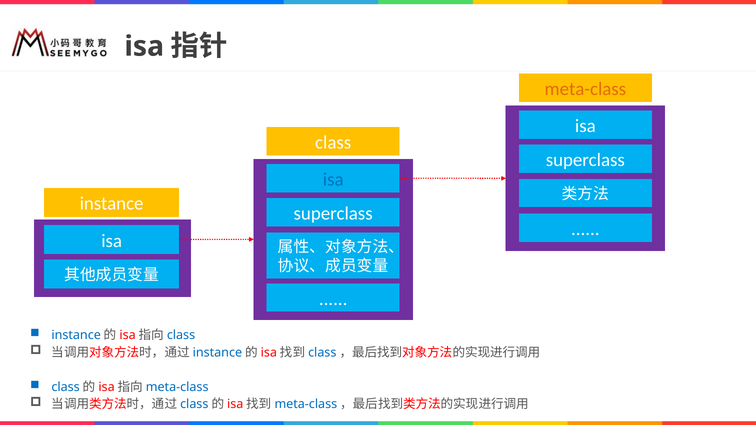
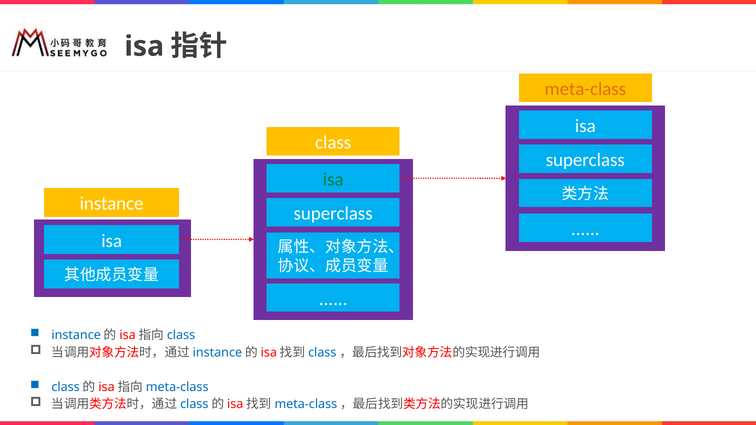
isa at (333, 180) colour: blue -> green
